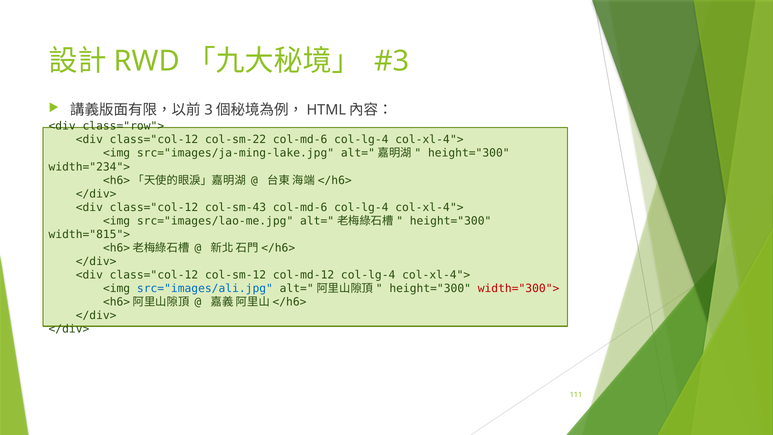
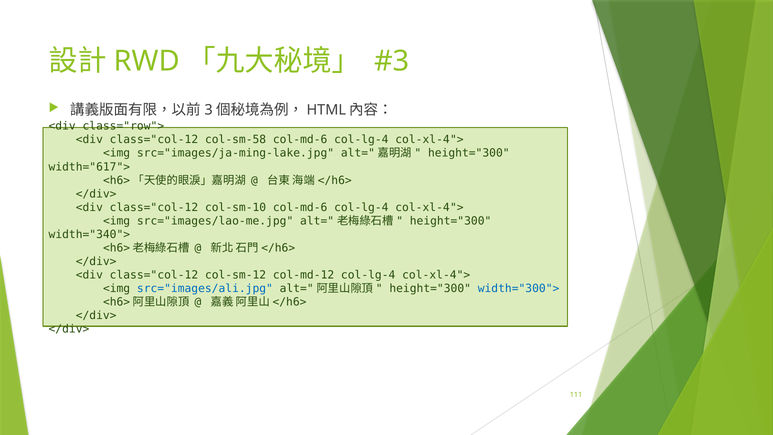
col-sm-22: col-sm-22 -> col-sm-58
width="234">: width="234"> -> width="617">
col-sm-43: col-sm-43 -> col-sm-10
width="815">: width="815"> -> width="340">
width="300"> colour: red -> blue
